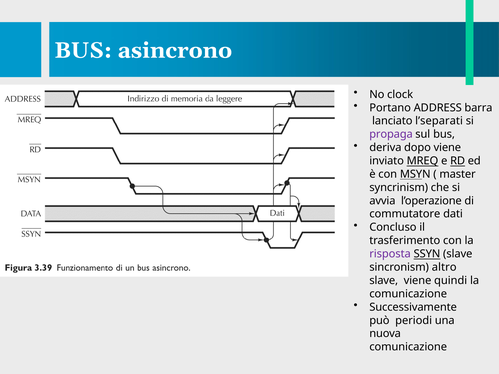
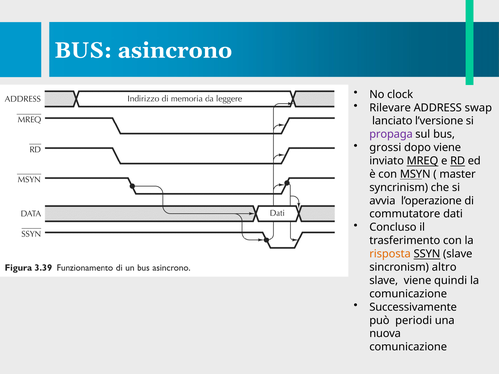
Portano: Portano -> Rilevare
barra: barra -> swap
l’separati: l’separati -> l’versione
deriva: deriva -> grossi
risposta colour: purple -> orange
